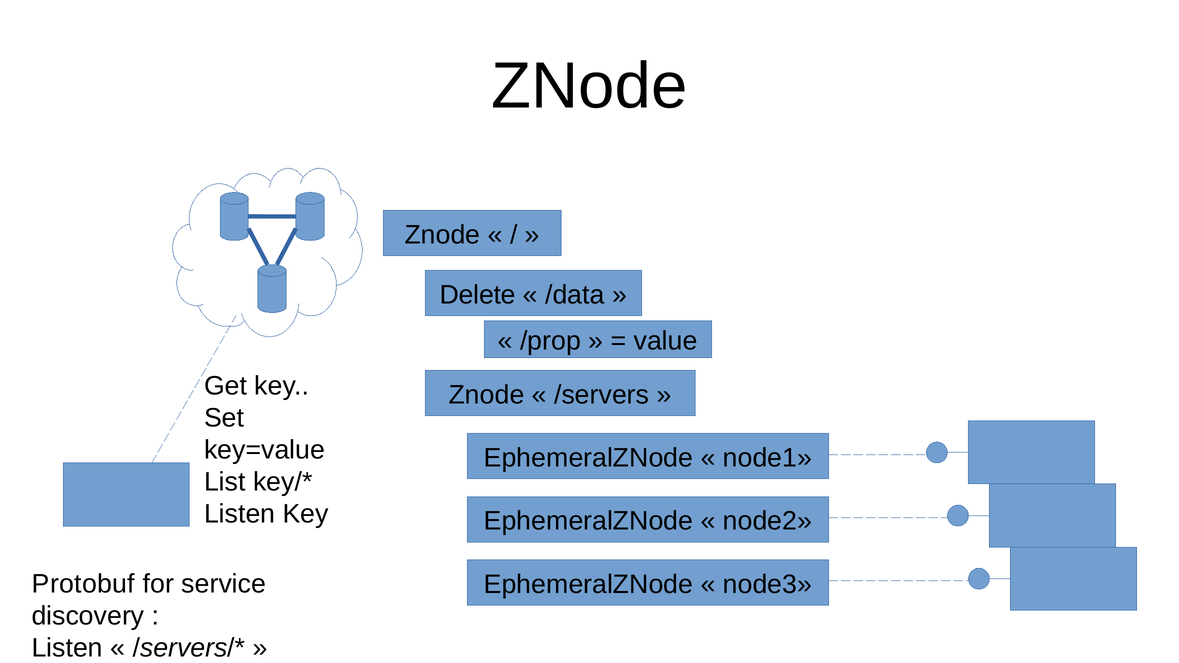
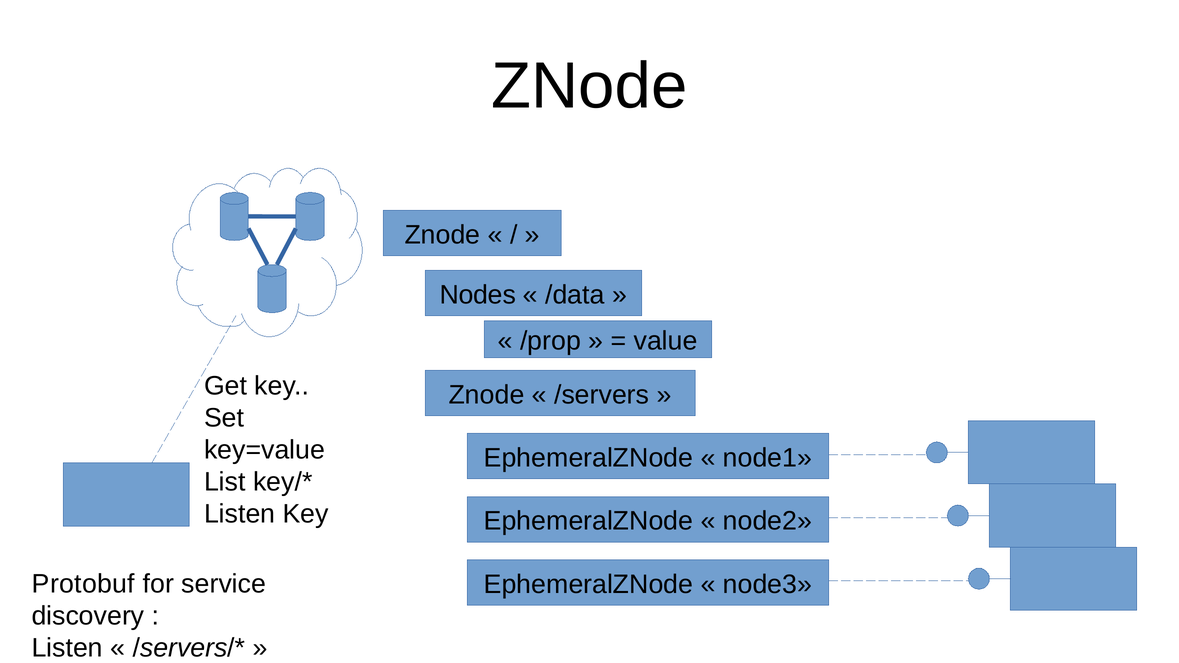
Delete: Delete -> Nodes
